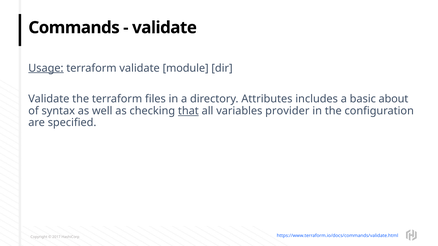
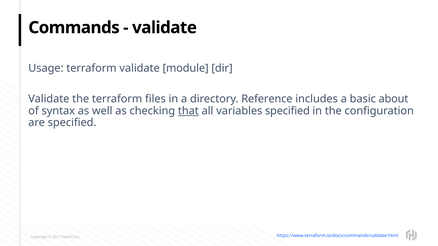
Usage underline: present -> none
Attributes: Attributes -> Reference
variables provider: provider -> specified
